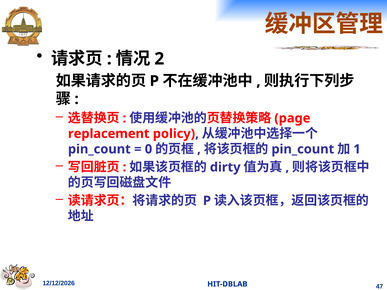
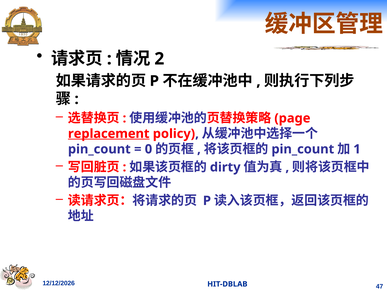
replacement underline: none -> present
